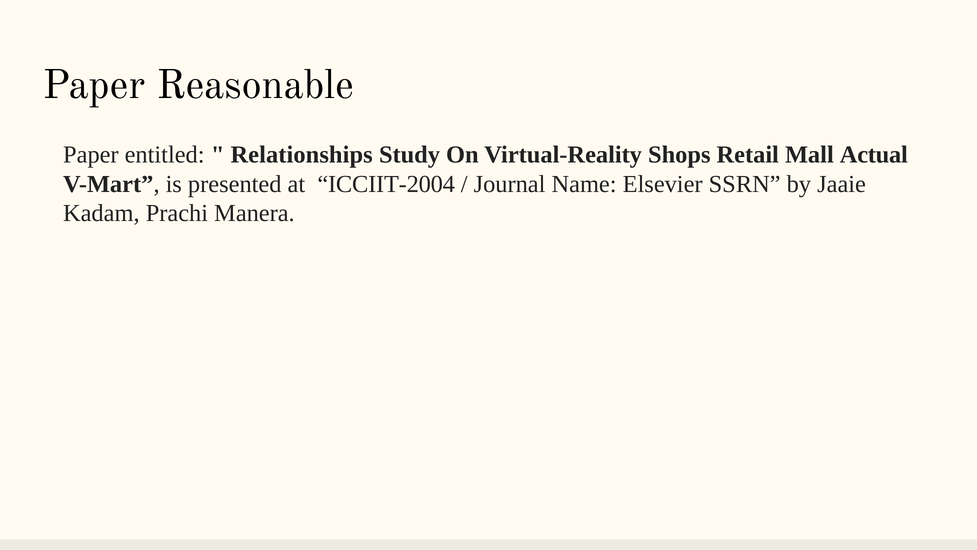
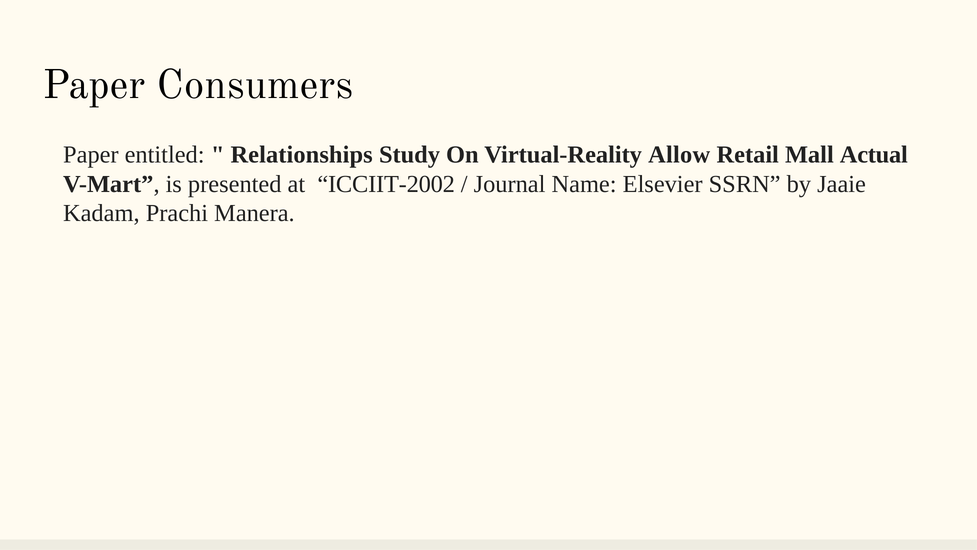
Reasonable: Reasonable -> Consumers
Shops: Shops -> Allow
ICCIIT-2004: ICCIIT-2004 -> ICCIIT-2002
